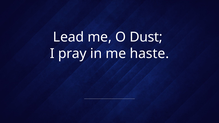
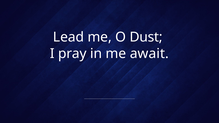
haste: haste -> await
